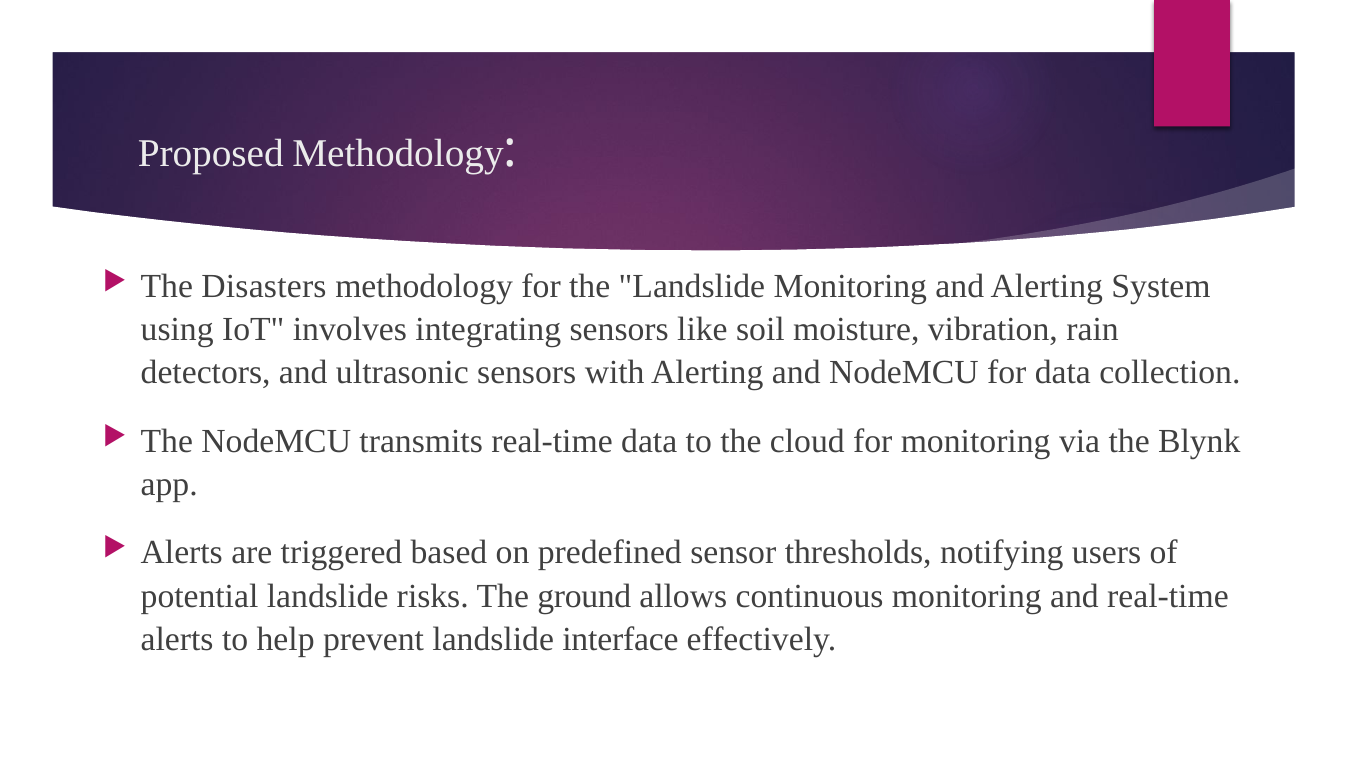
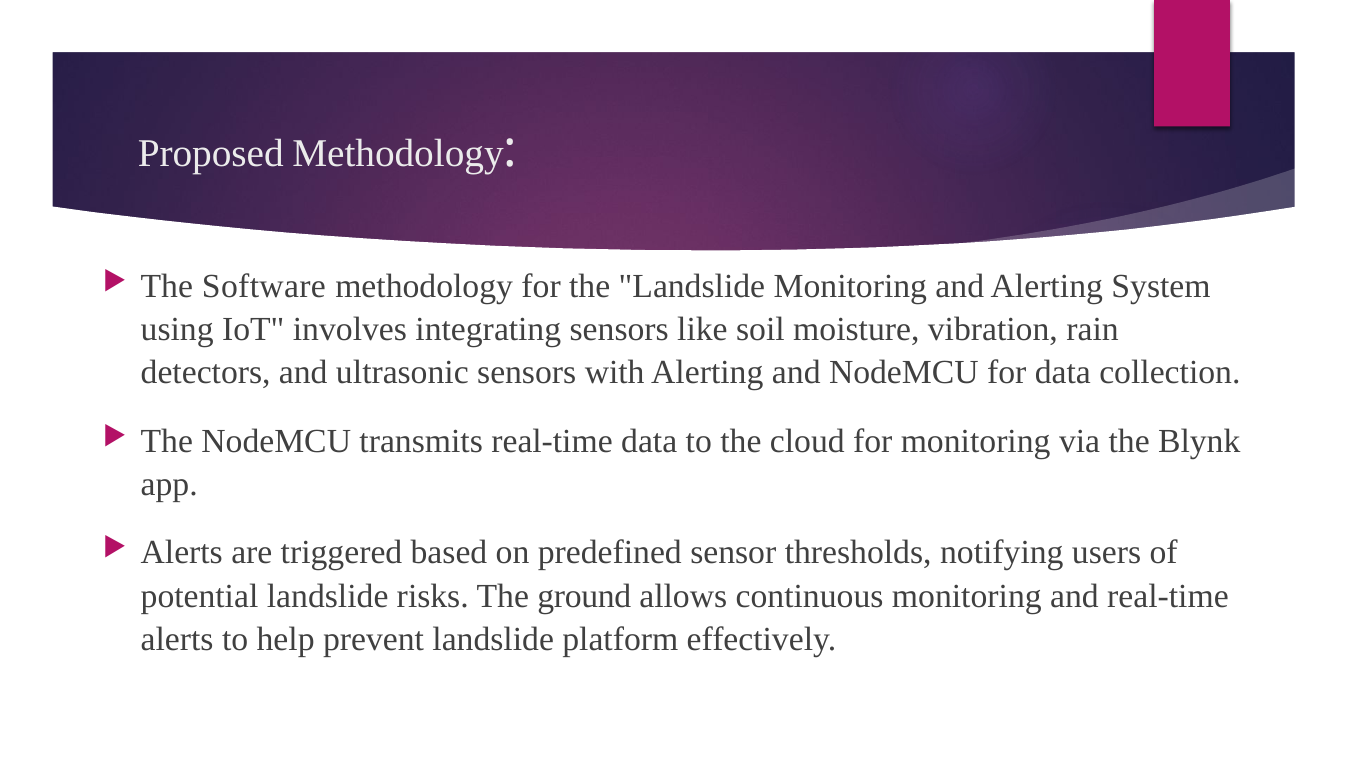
Disasters: Disasters -> Software
interface: interface -> platform
